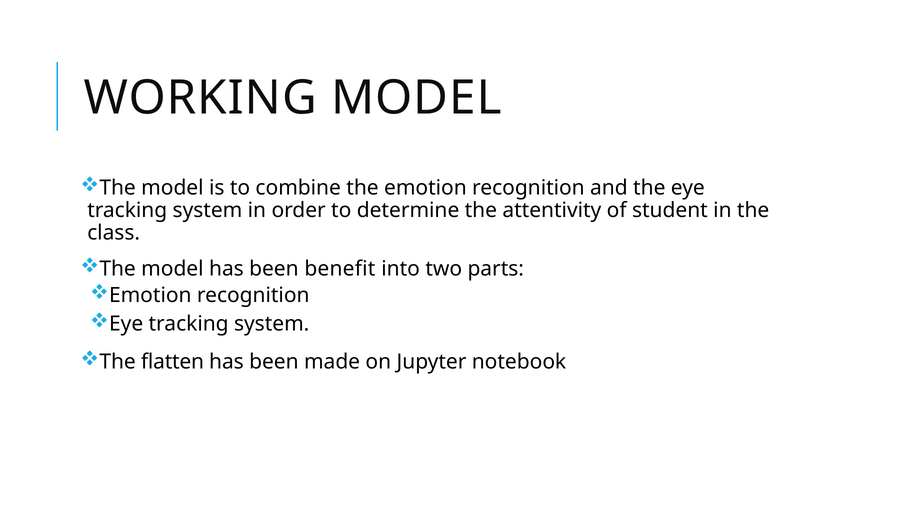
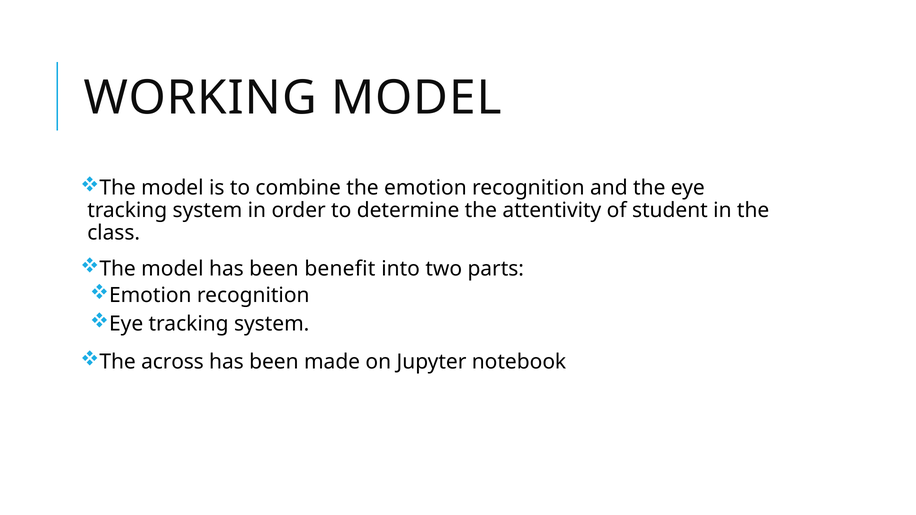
flatten: flatten -> across
